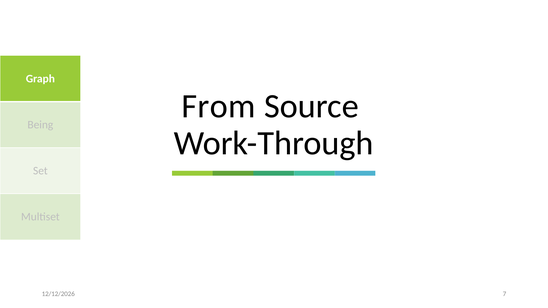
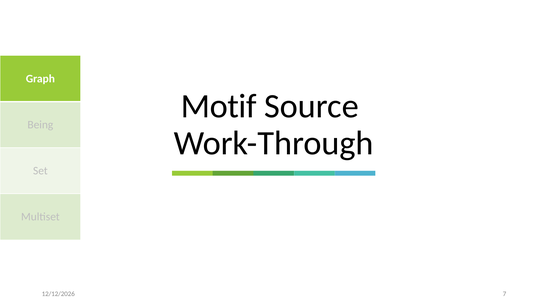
From: From -> Motif
